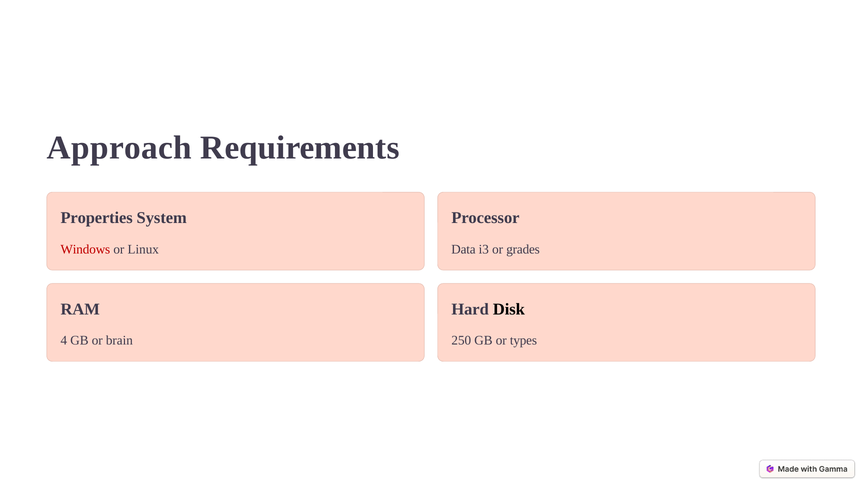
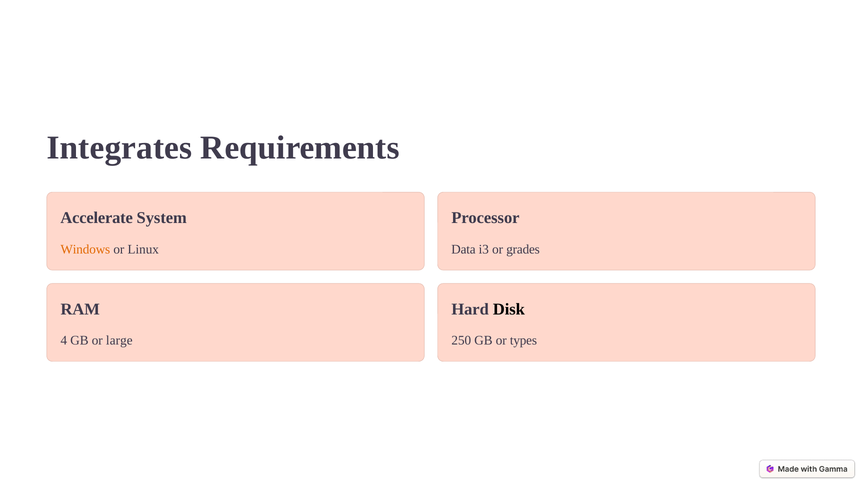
Approach: Approach -> Integrates
Properties: Properties -> Accelerate
Windows colour: red -> orange
brain: brain -> large
